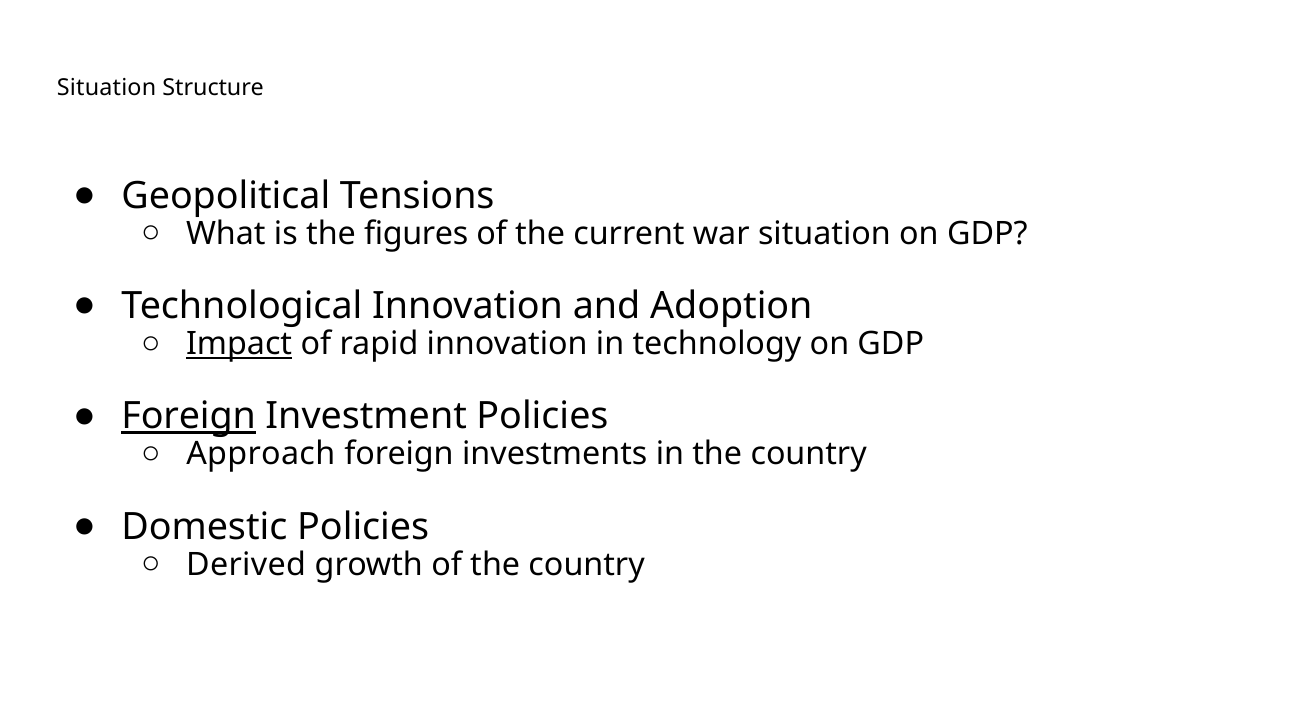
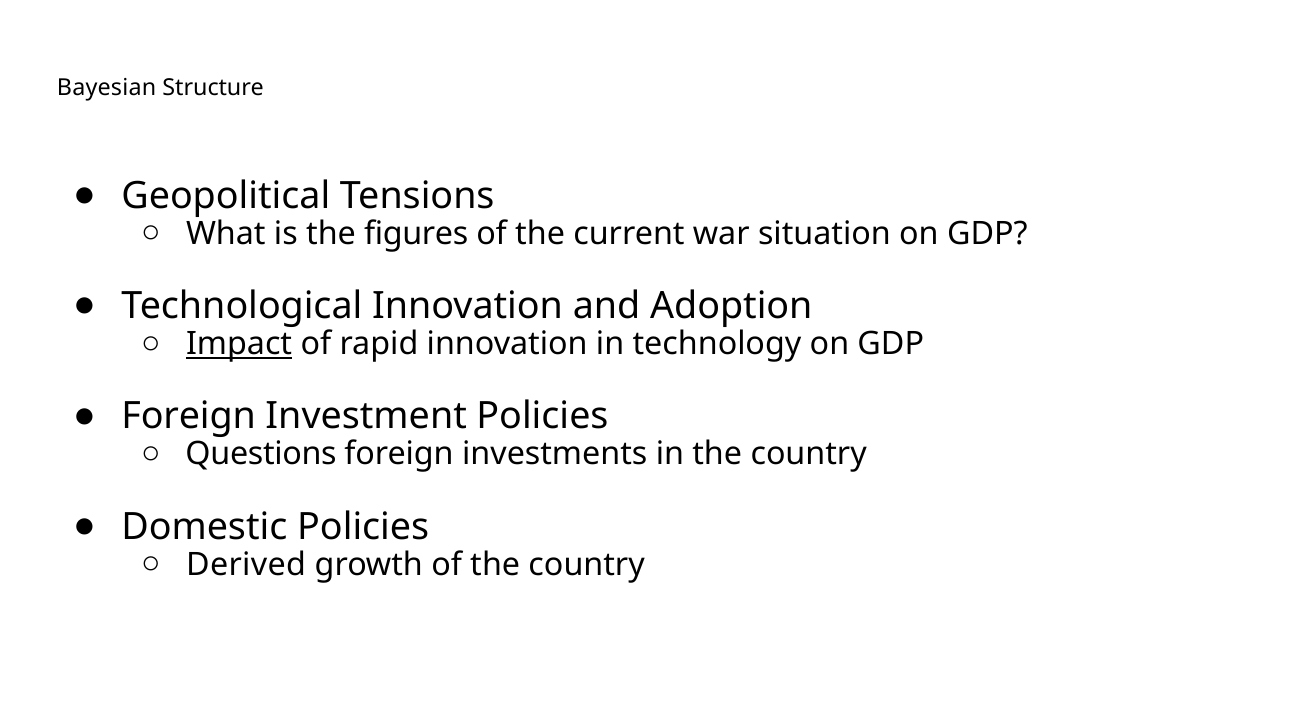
Situation at (107, 88): Situation -> Bayesian
Foreign at (189, 416) underline: present -> none
Approach: Approach -> Questions
